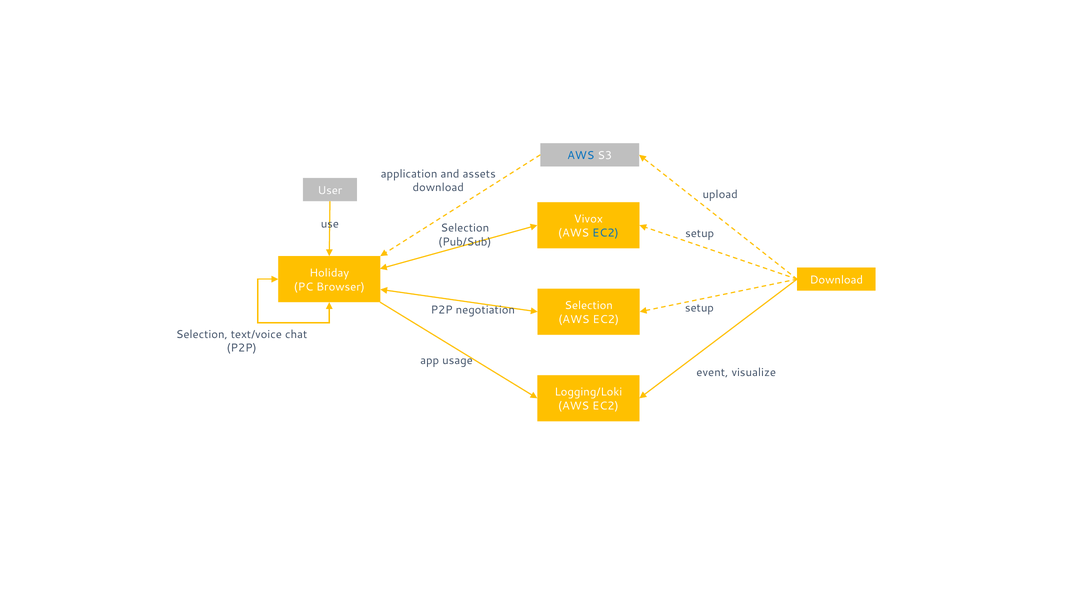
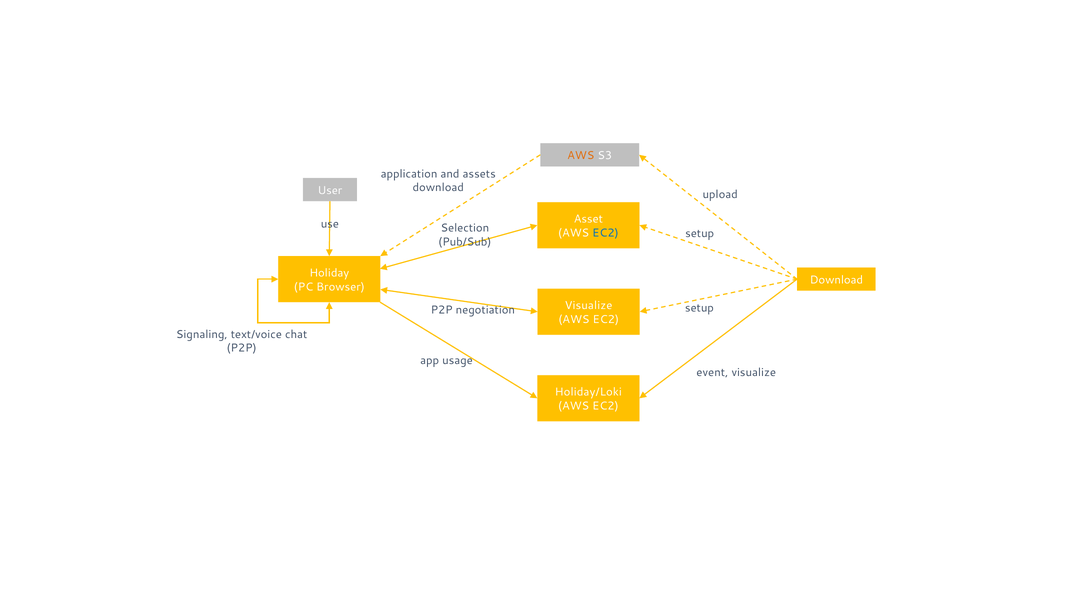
AWS at (581, 156) colour: blue -> orange
Vivox: Vivox -> Asset
Selection at (589, 306): Selection -> Visualize
Selection at (202, 334): Selection -> Signaling
Logging/Loki: Logging/Loki -> Holiday/Loki
